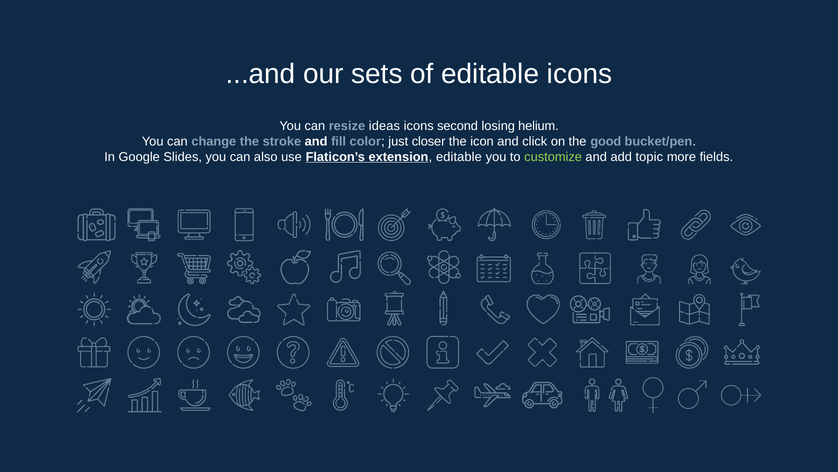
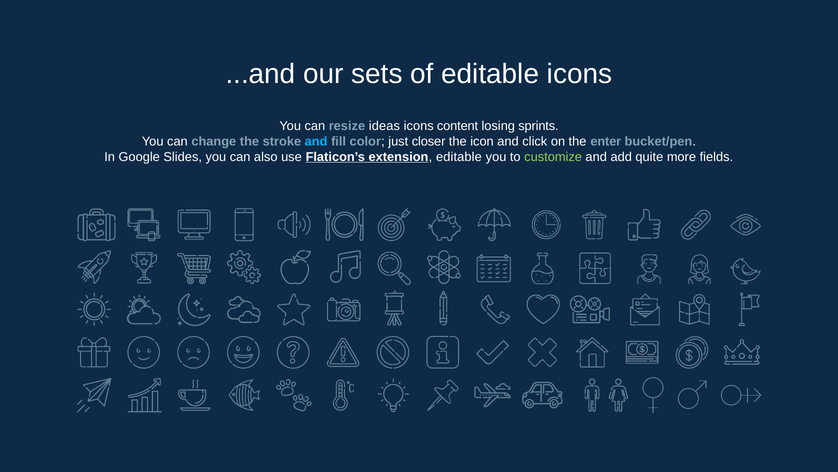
second: second -> content
helium: helium -> sprints
and at (316, 141) colour: white -> light blue
good: good -> enter
topic: topic -> quite
